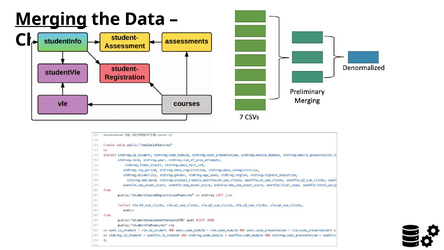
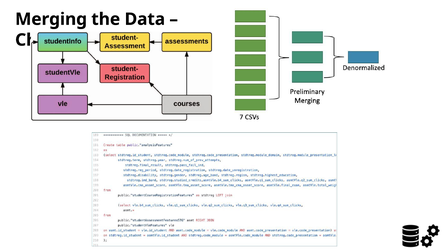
Merging underline: present -> none
